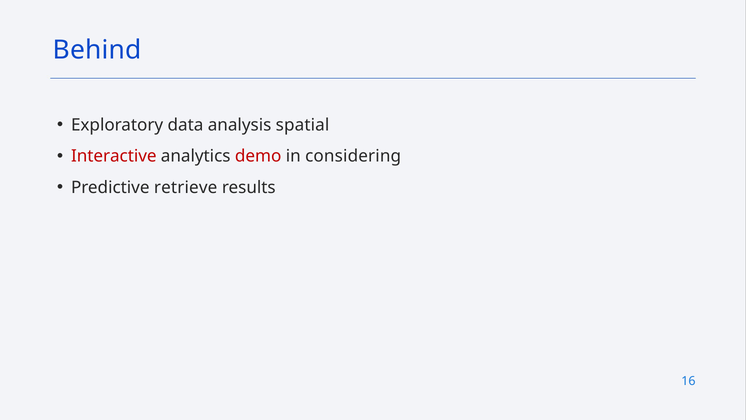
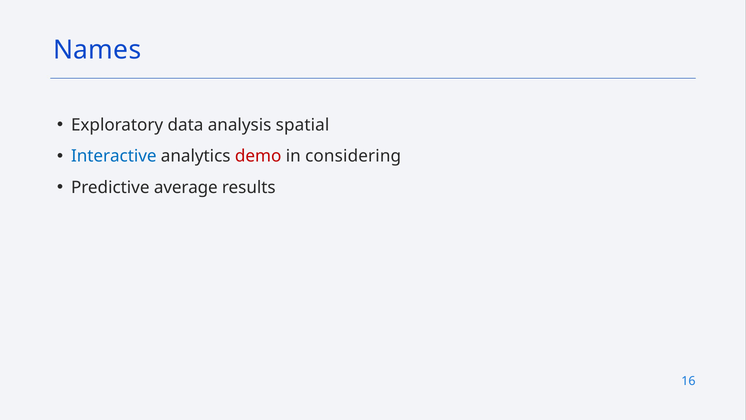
Behind: Behind -> Names
Interactive colour: red -> blue
retrieve: retrieve -> average
